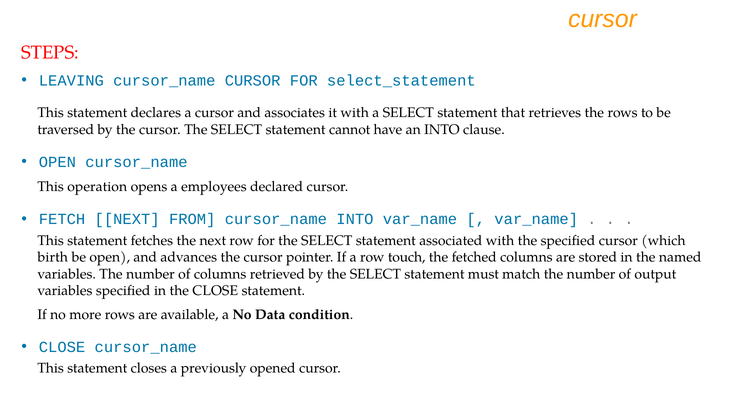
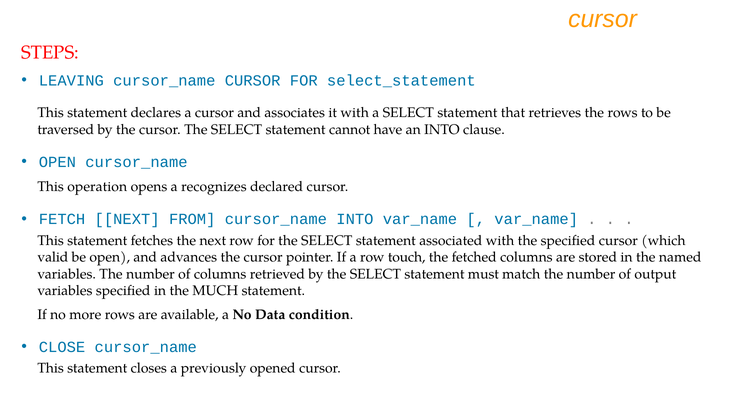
employees: employees -> recognizes
birth: birth -> valid
the CLOSE: CLOSE -> MUCH
